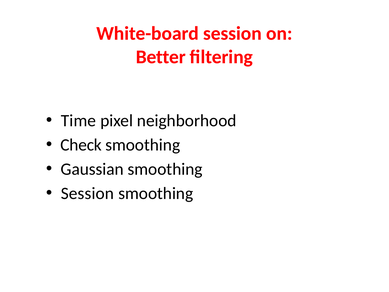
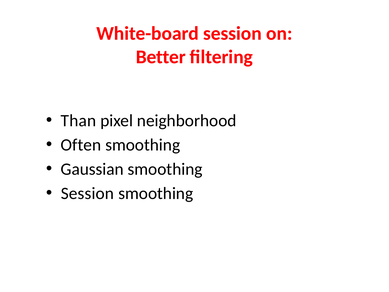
Time: Time -> Than
Check: Check -> Often
